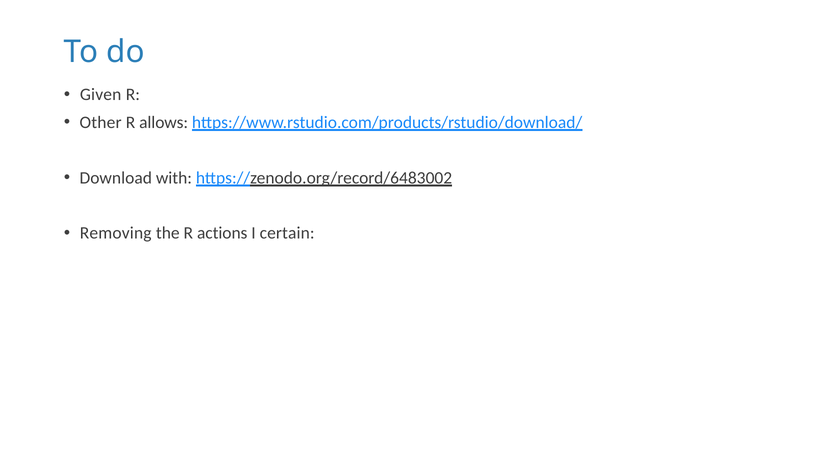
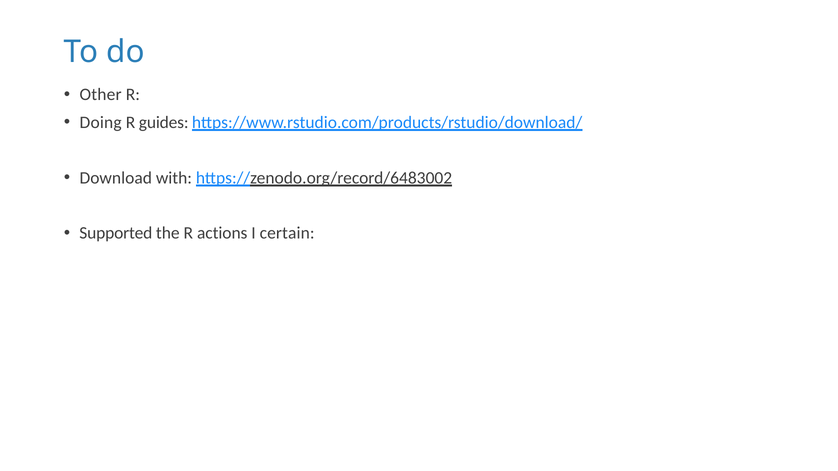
Given: Given -> Other
Other: Other -> Doing
allows: allows -> guides
Removing: Removing -> Supported
